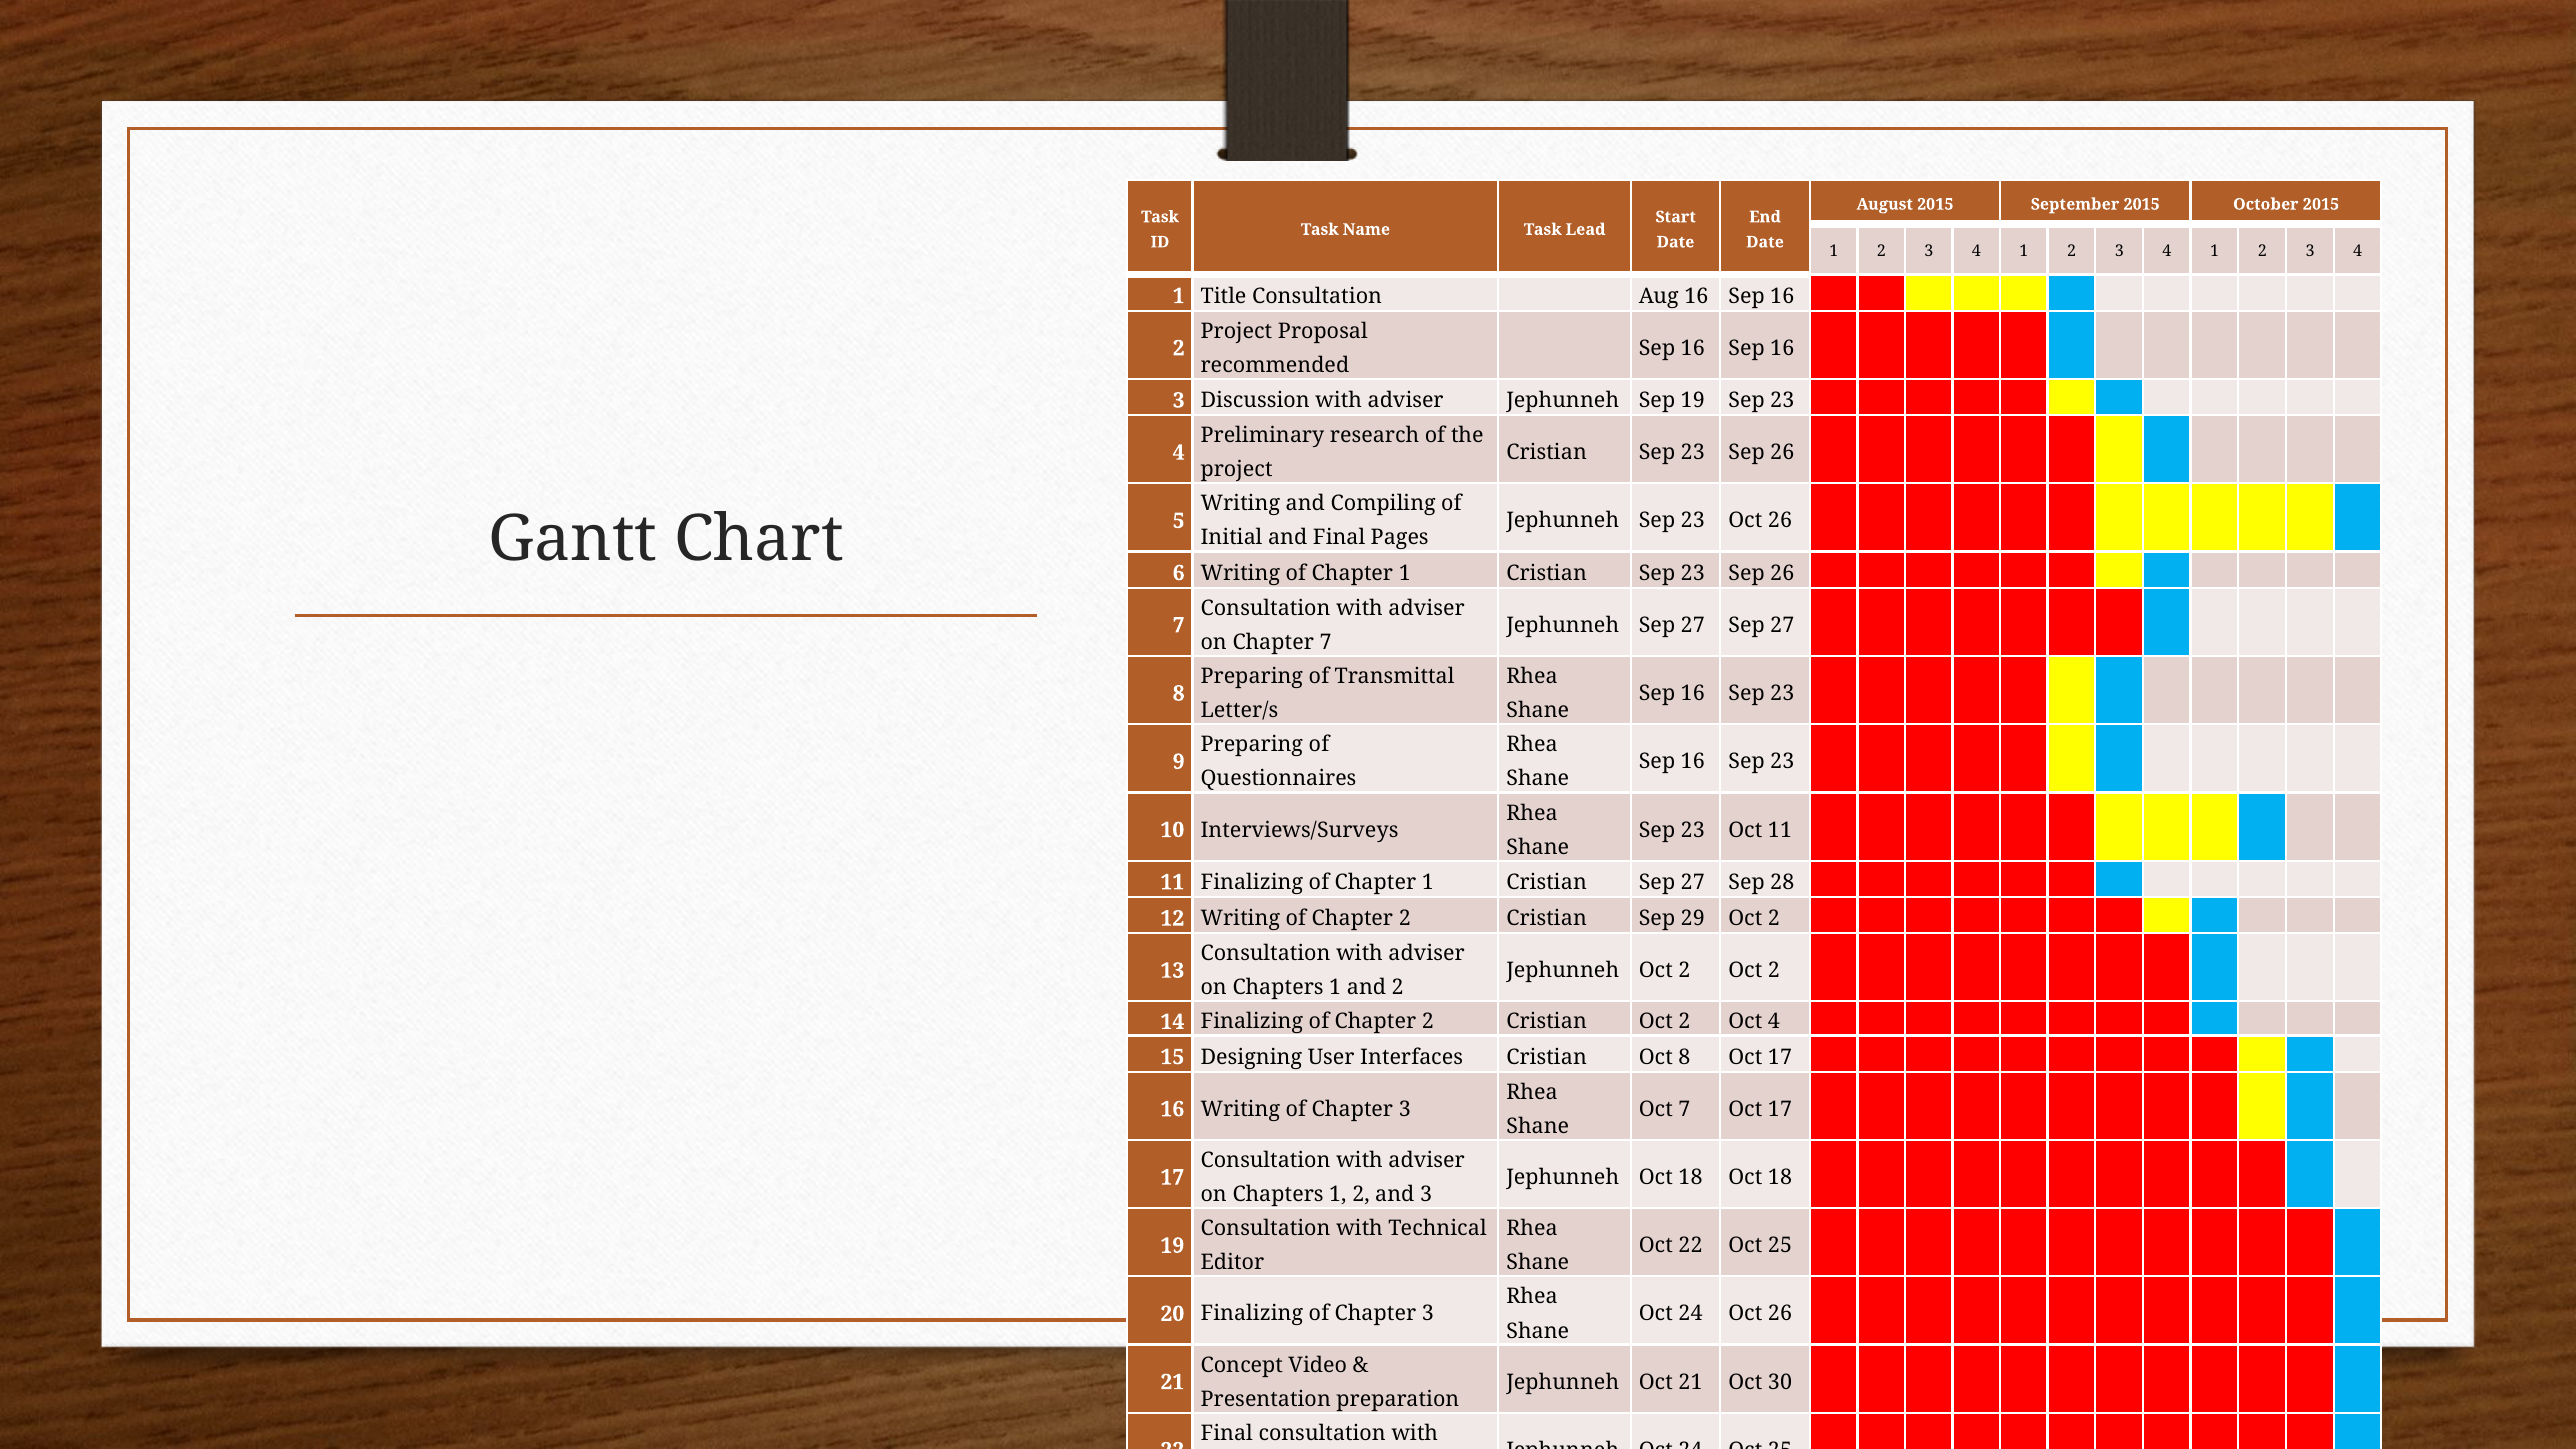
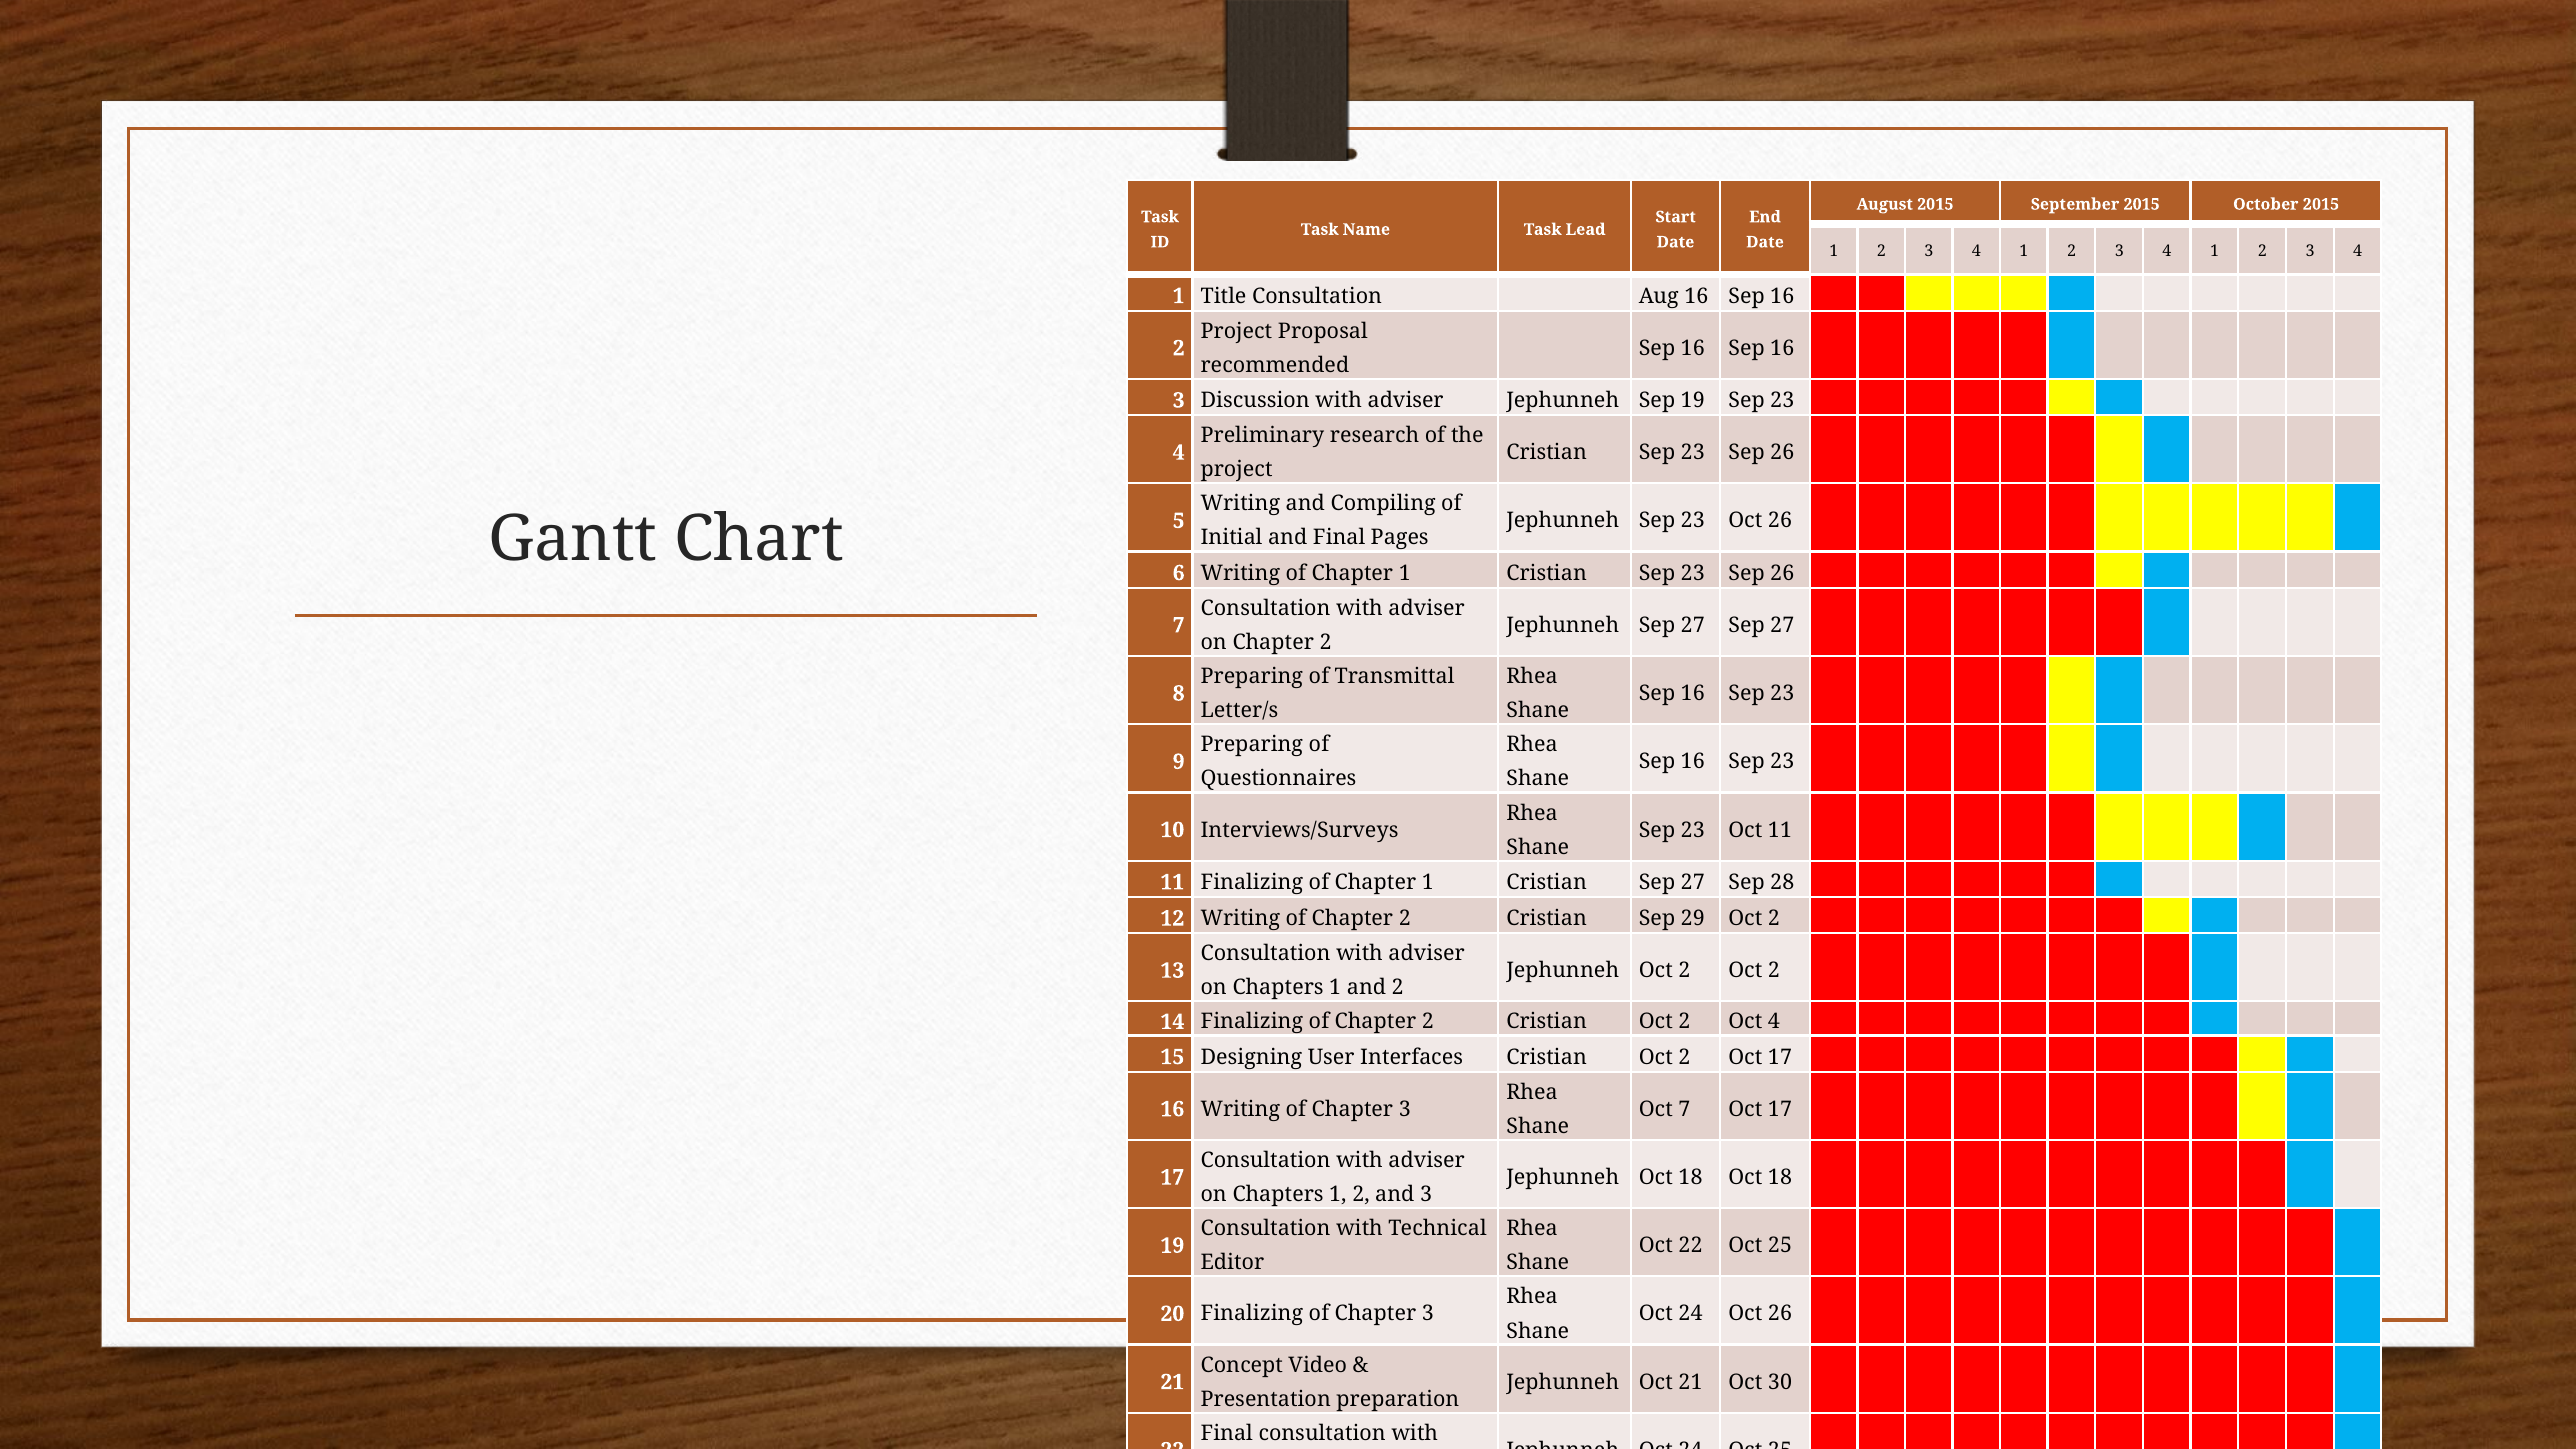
on Chapter 7: 7 -> 2
Interfaces Cristian Oct 8: 8 -> 2
